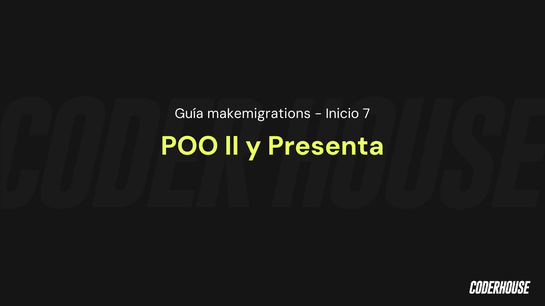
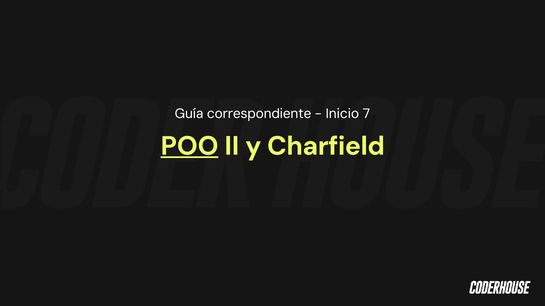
makemigrations: makemigrations -> correspondiente
POO underline: none -> present
Presenta: Presenta -> Charfield
